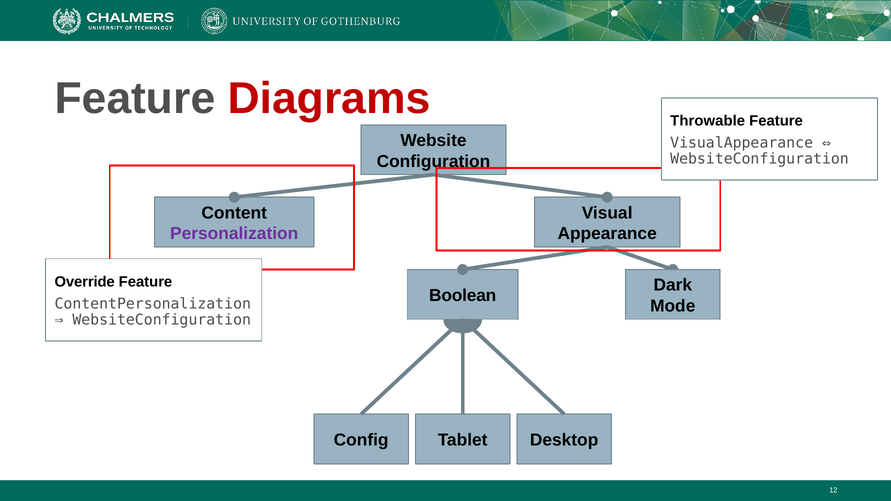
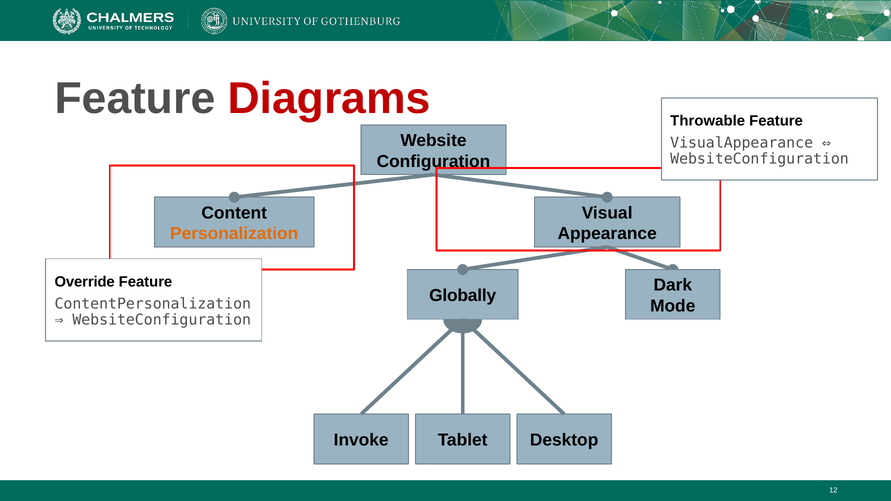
Personalization colour: purple -> orange
Boolean: Boolean -> Globally
Config: Config -> Invoke
